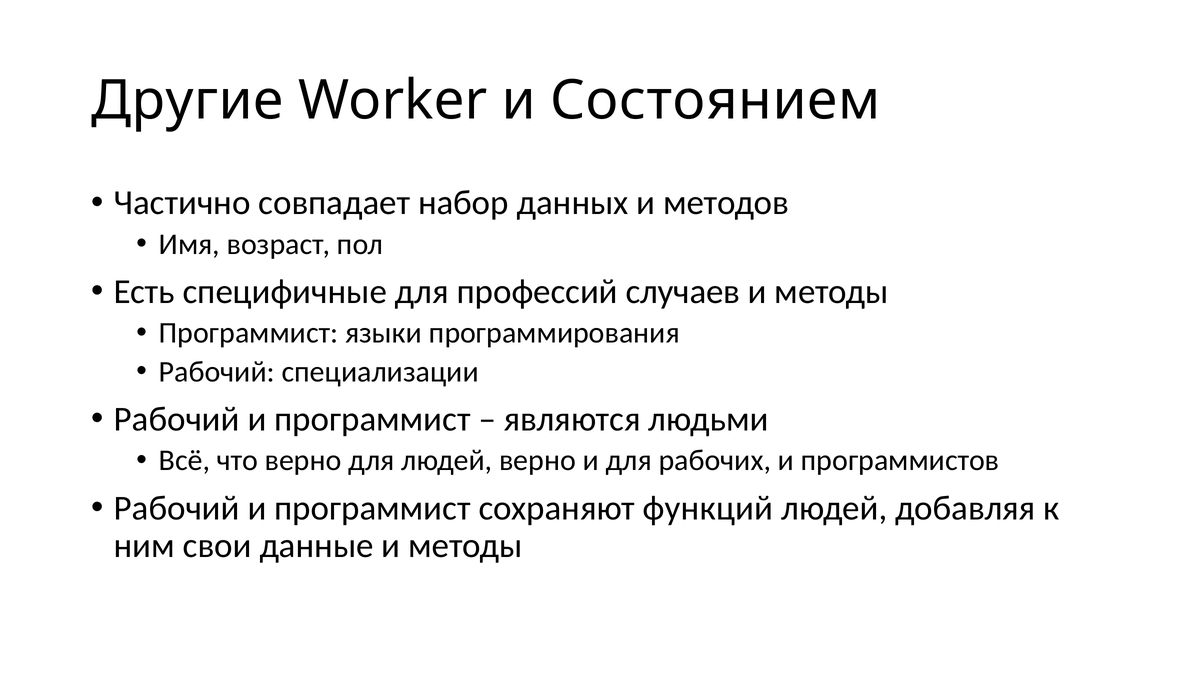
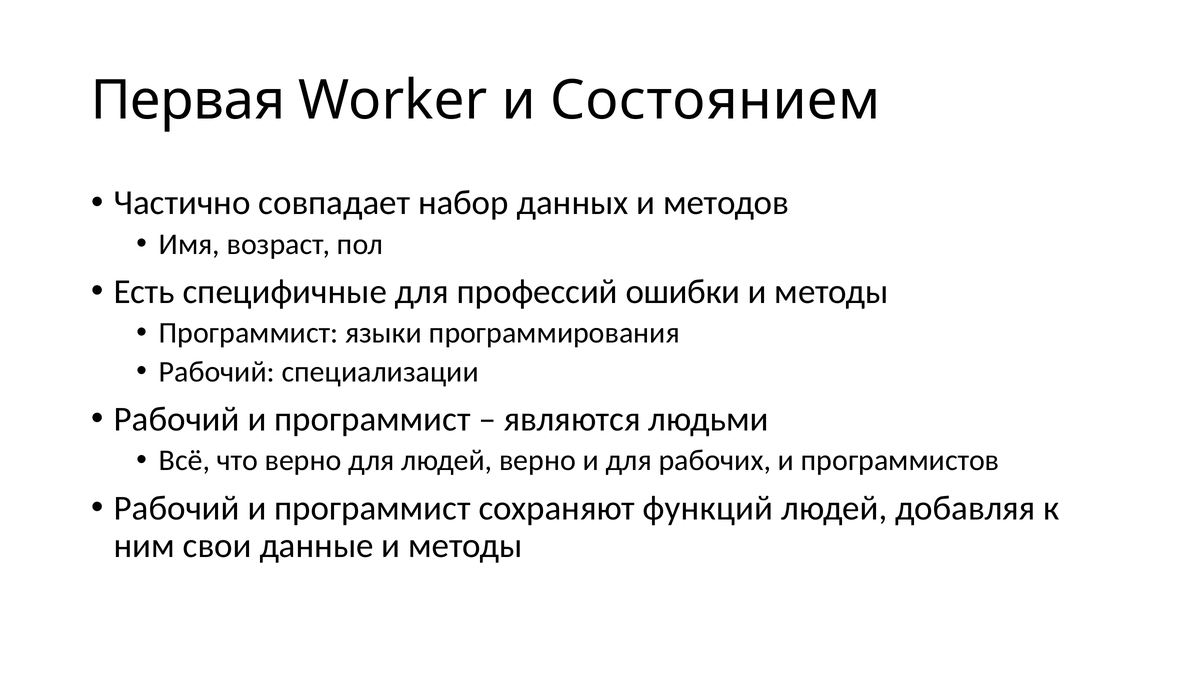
Другие: Другие -> Первая
случаев: случаев -> ошибки
